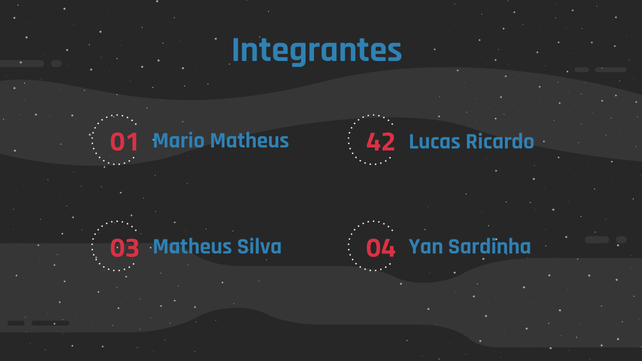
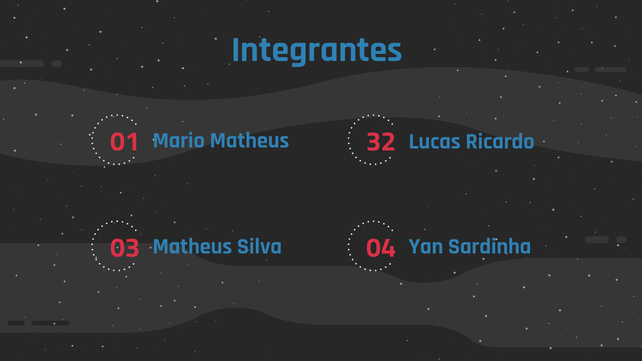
42: 42 -> 32
